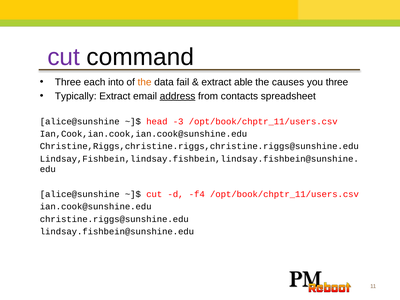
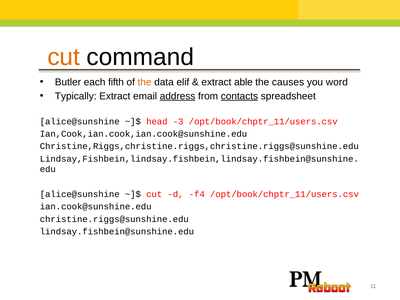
cut at (64, 57) colour: purple -> orange
Three at (68, 82): Three -> Butler
into: into -> fifth
fail: fail -> elif
you three: three -> word
contacts underline: none -> present
